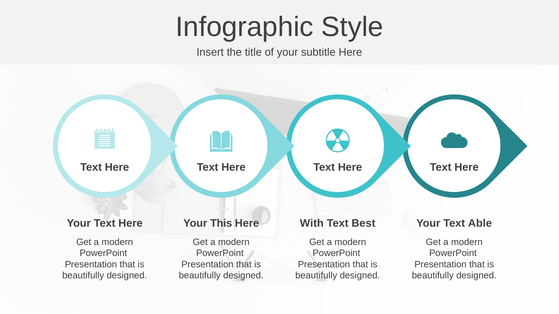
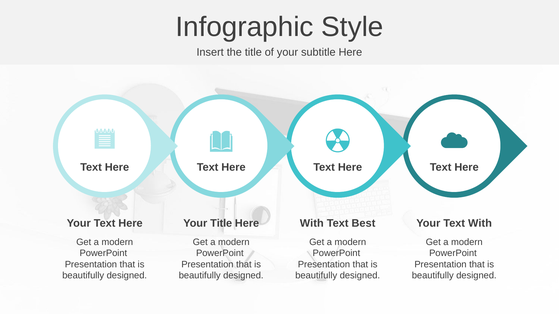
Your This: This -> Title
Text Able: Able -> With
